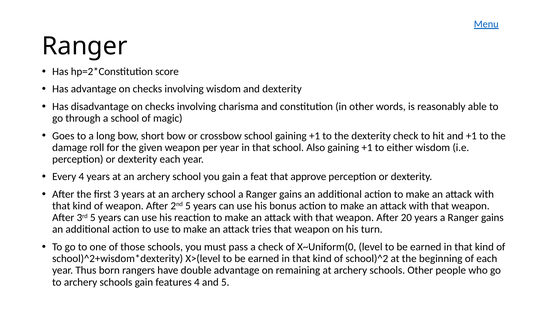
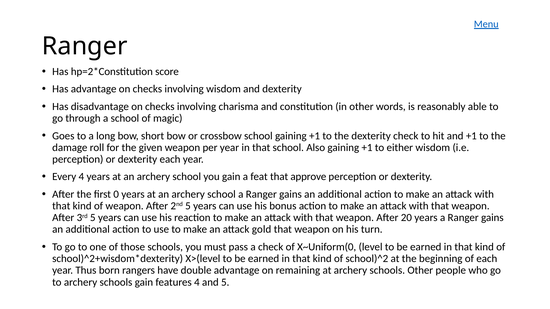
3: 3 -> 0
tries: tries -> gold
